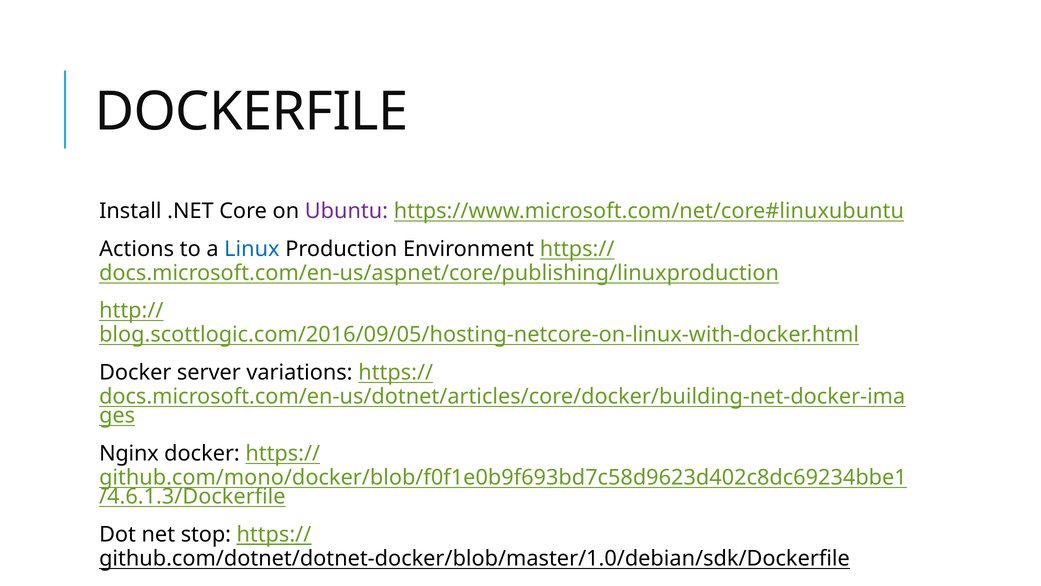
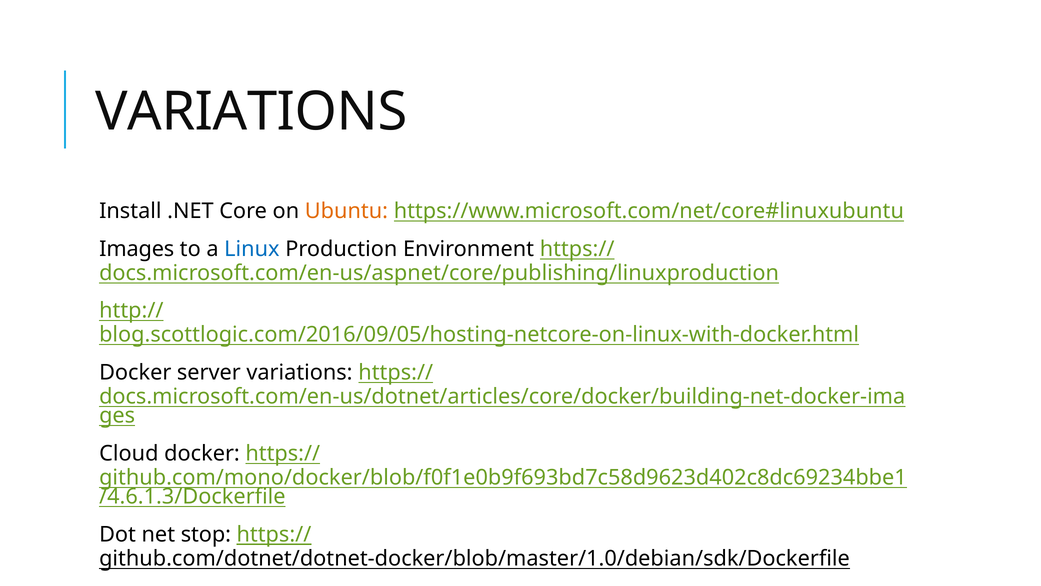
DOCKERFILE at (251, 112): DOCKERFILE -> VARIATIONS
Ubuntu colour: purple -> orange
Actions: Actions -> Images
Nginx: Nginx -> Cloud
